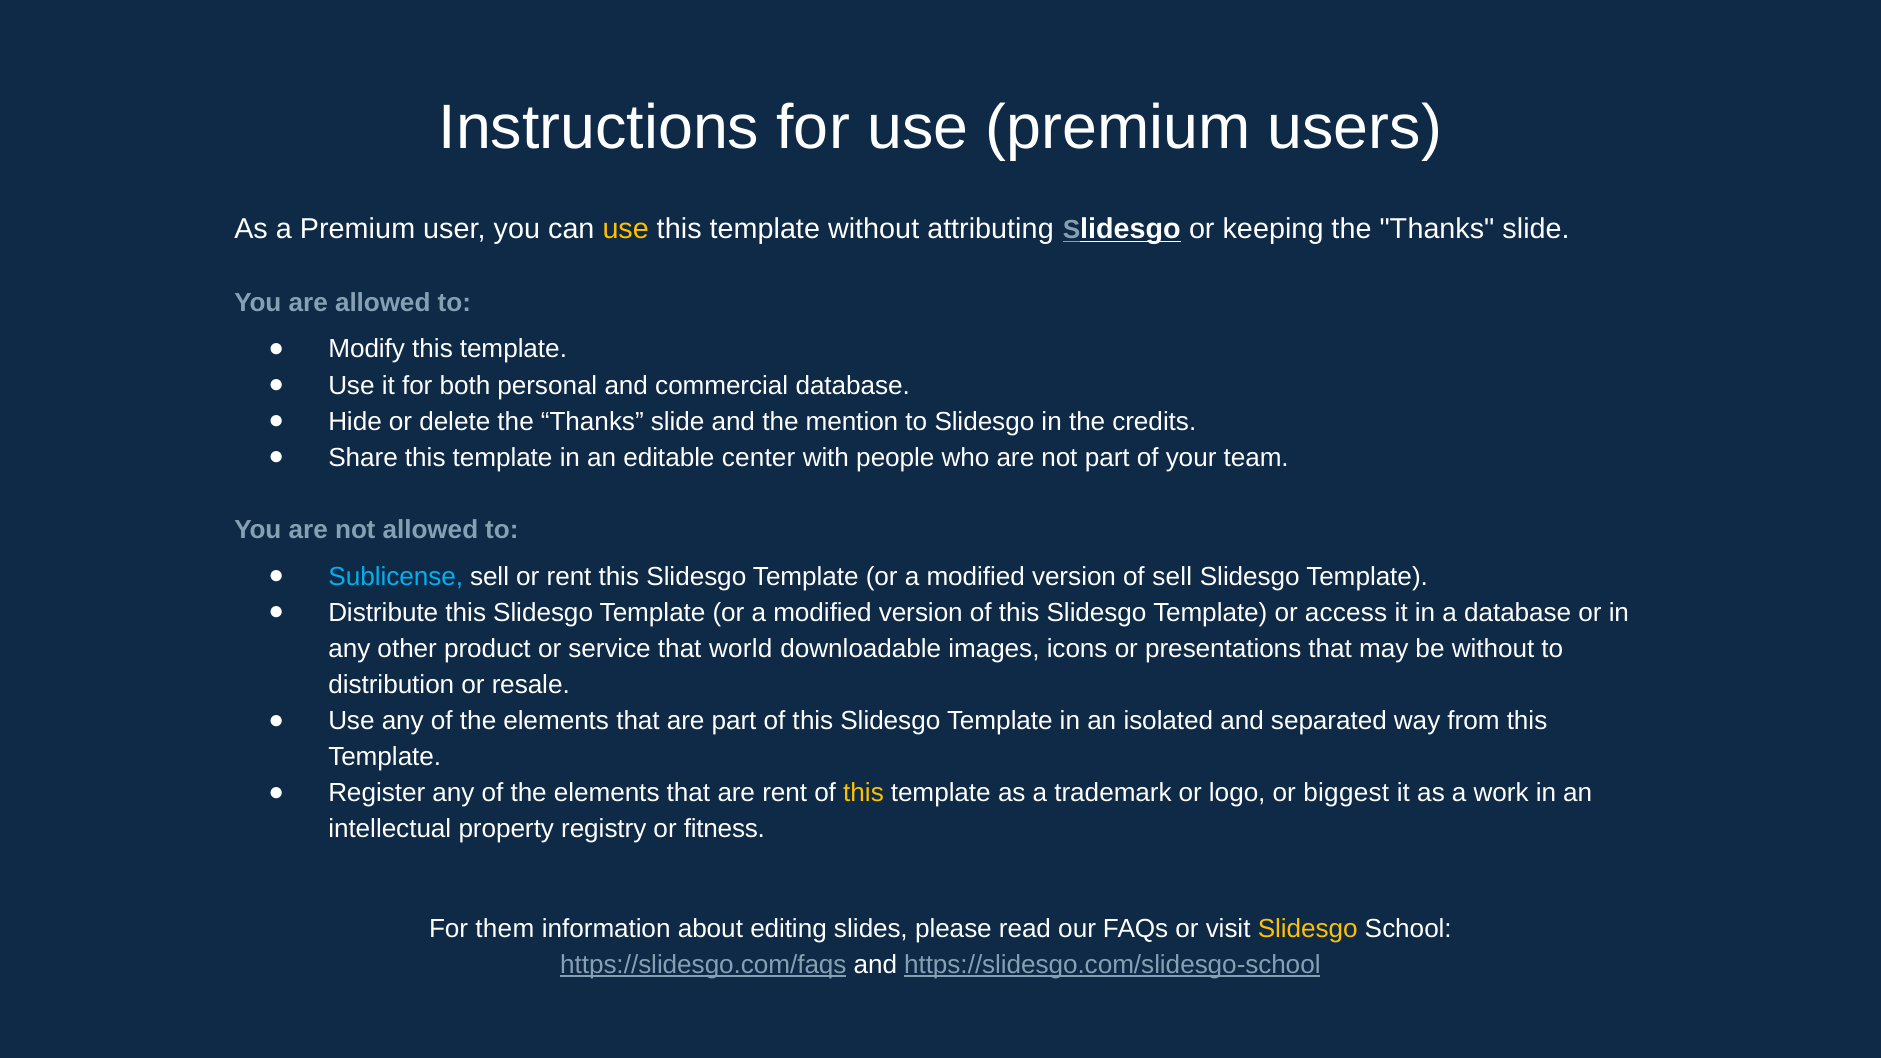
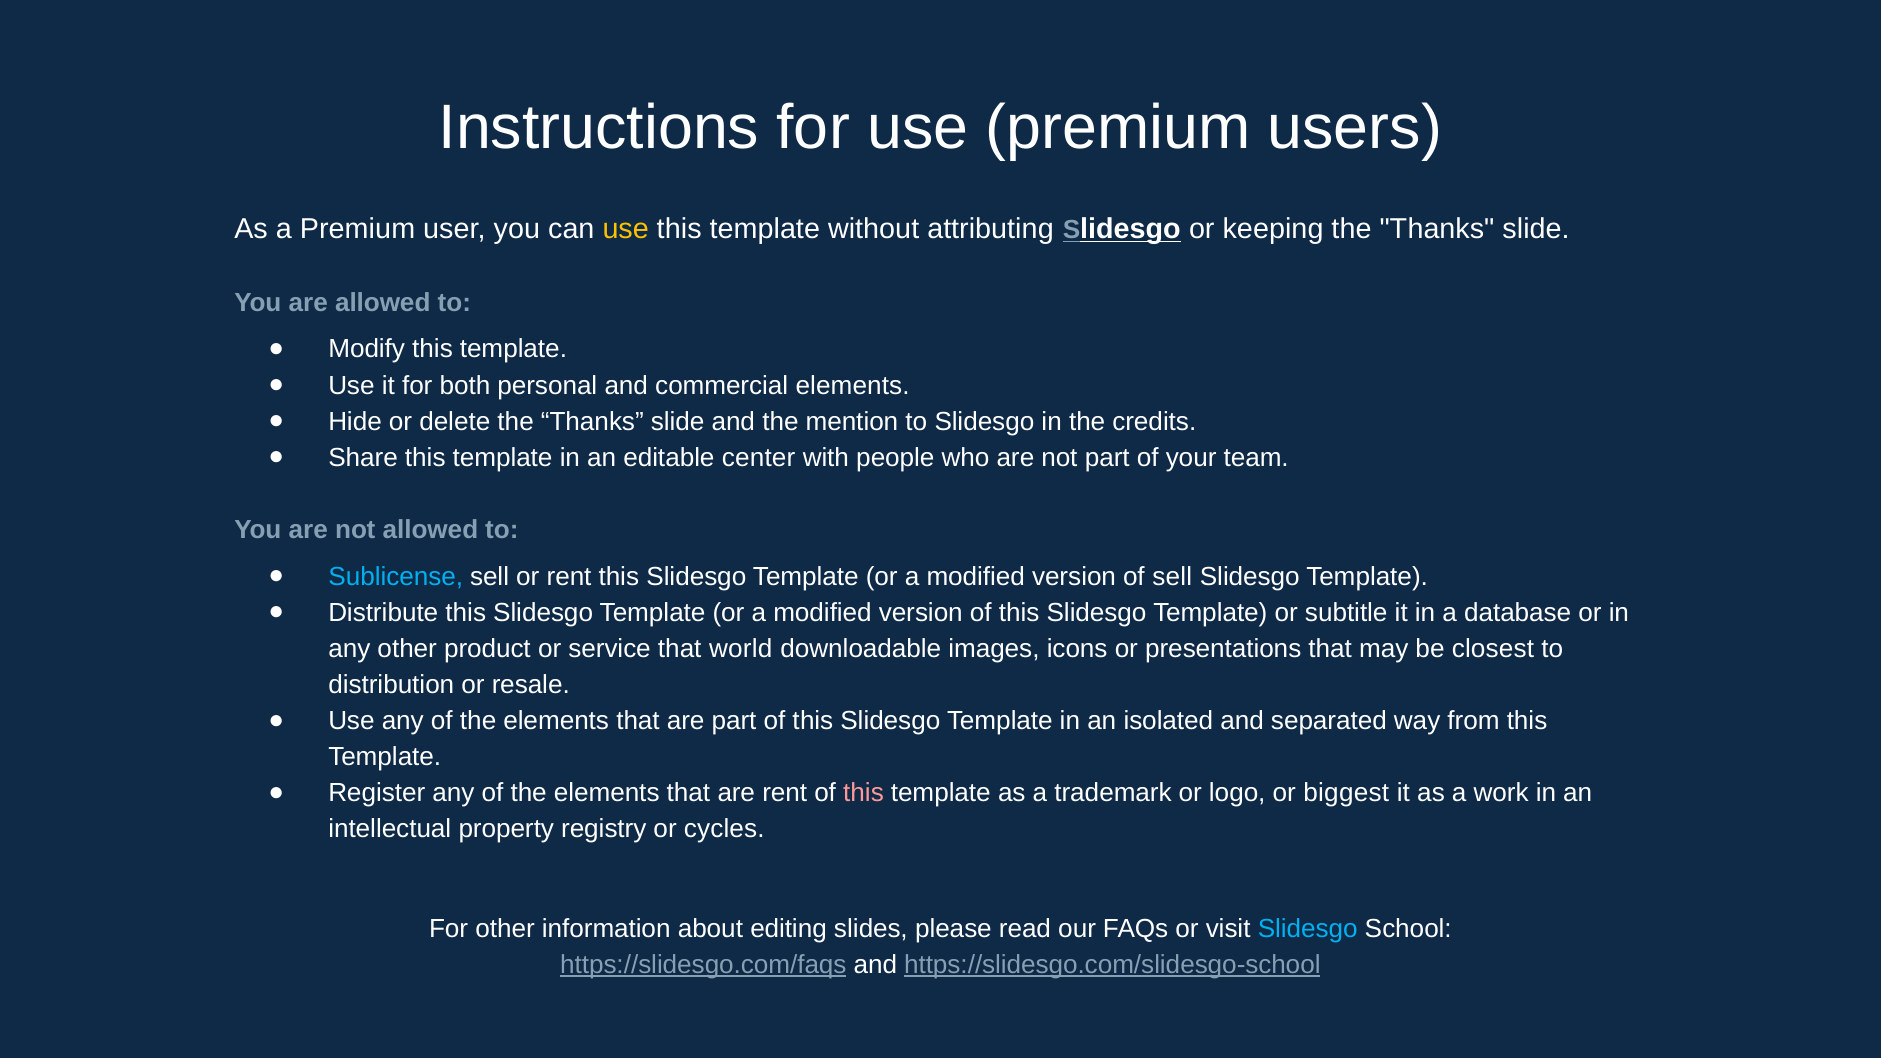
commercial database: database -> elements
access: access -> subtitle
be without: without -> closest
this at (864, 793) colour: yellow -> pink
fitness: fitness -> cycles
For them: them -> other
Slidesgo at (1308, 928) colour: yellow -> light blue
